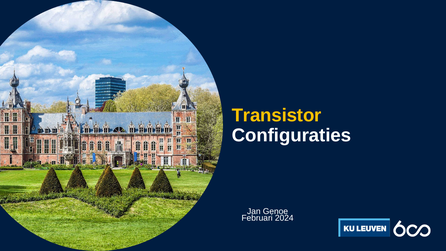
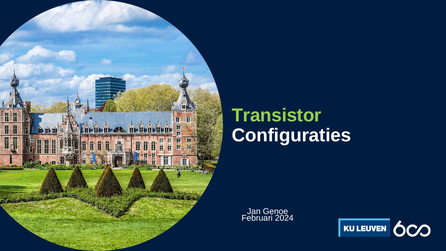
Transistor colour: yellow -> light green
